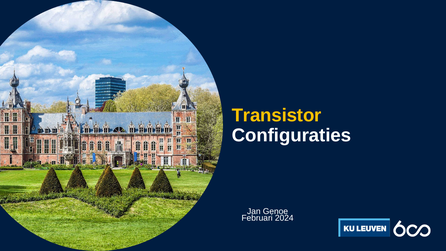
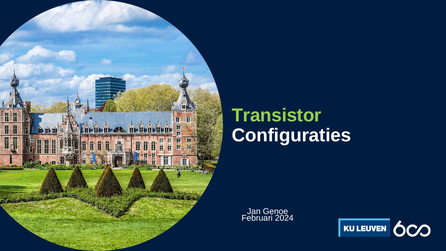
Transistor colour: yellow -> light green
